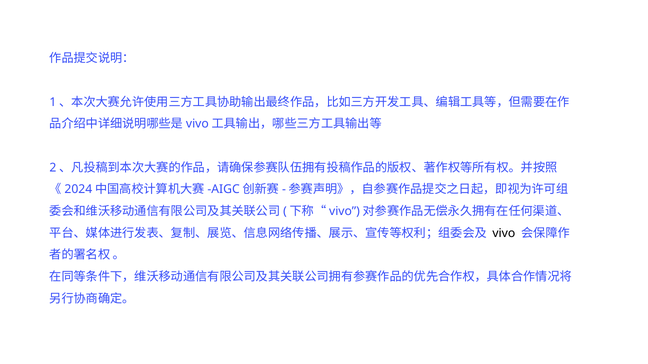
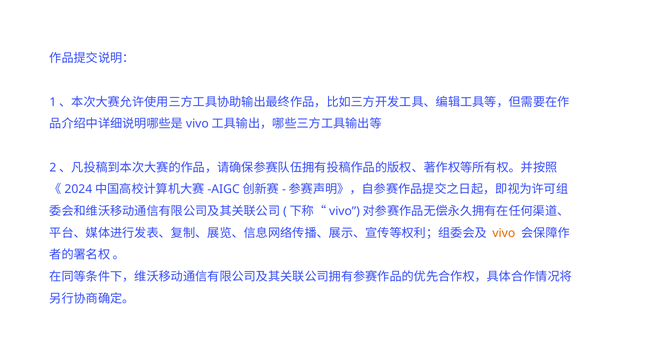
vivo colour: black -> orange
